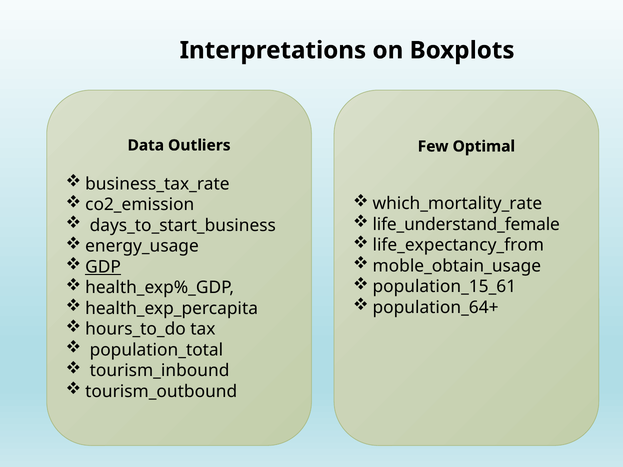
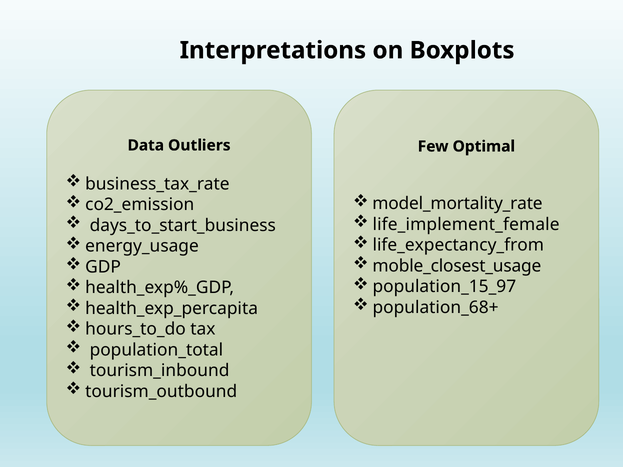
which_mortality_rate: which_mortality_rate -> model_mortality_rate
life_understand_female: life_understand_female -> life_implement_female
moble_obtain_usage: moble_obtain_usage -> moble_closest_usage
GDP underline: present -> none
population_15_61: population_15_61 -> population_15_97
population_64+: population_64+ -> population_68+
